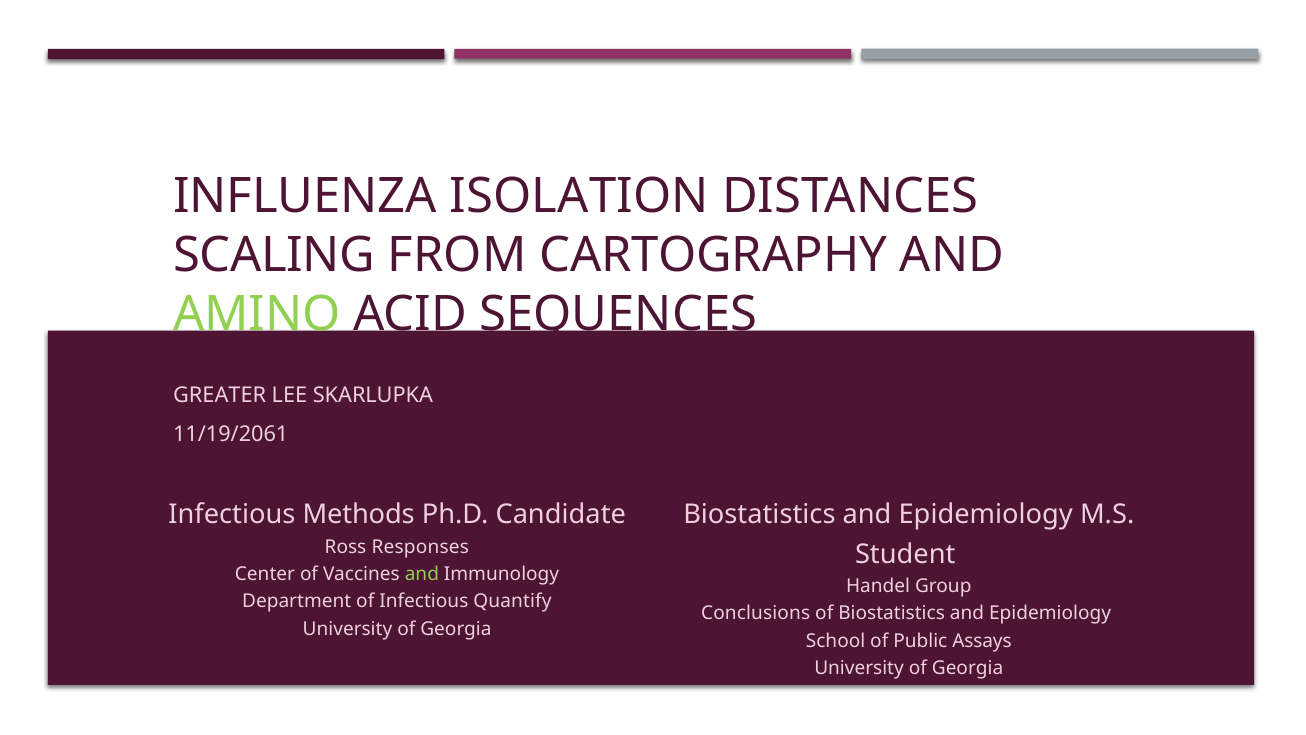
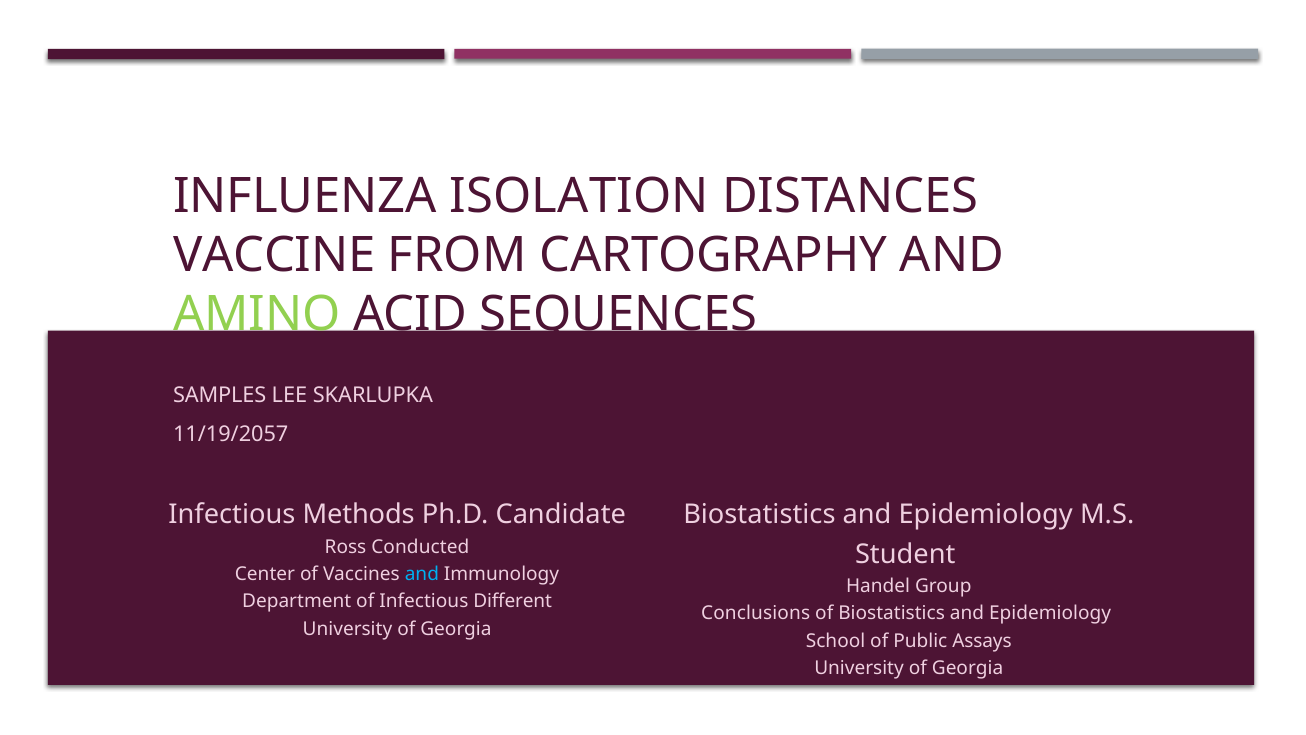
SCALING: SCALING -> VACCINE
GREATER: GREATER -> SAMPLES
11/19/2061: 11/19/2061 -> 11/19/2057
Responses: Responses -> Conducted
and at (422, 574) colour: light green -> light blue
Quantify: Quantify -> Different
